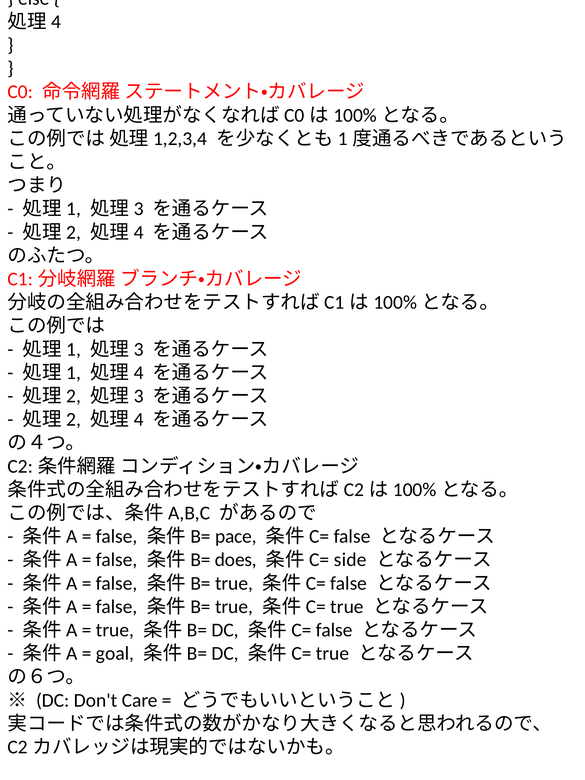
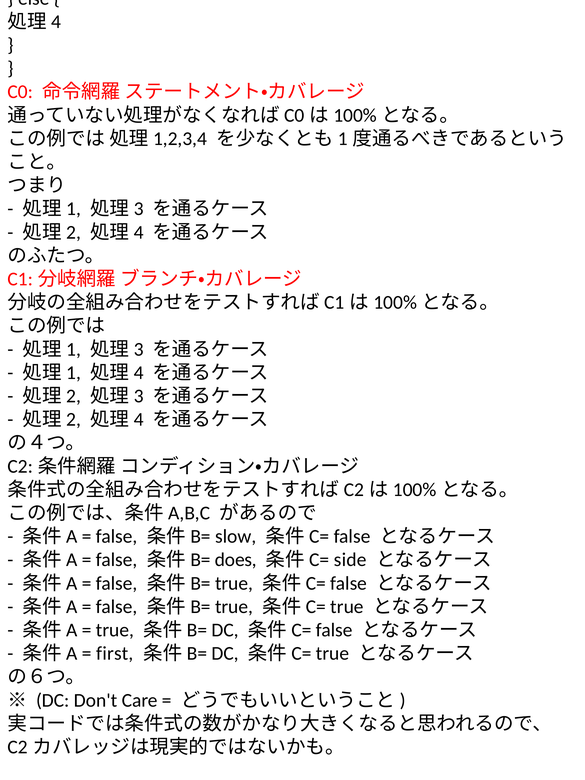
pace: pace -> slow
goal: goal -> first
